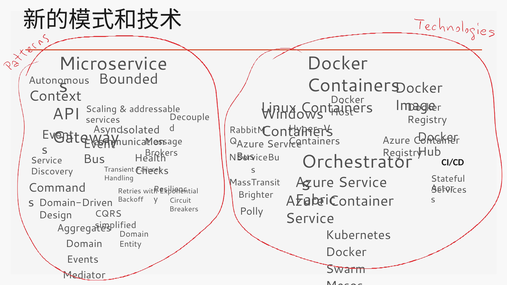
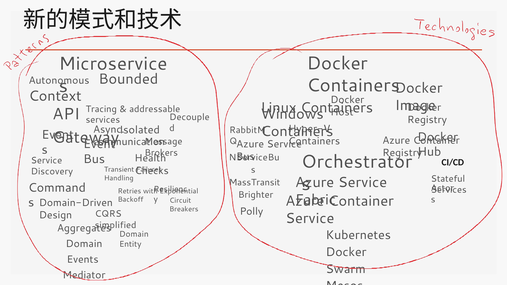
Scaling: Scaling -> Tracing
